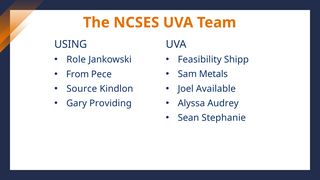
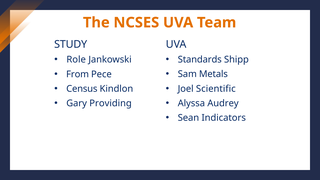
USING: USING -> STUDY
Feasibility: Feasibility -> Standards
Available: Available -> Scientific
Source: Source -> Census
Stephanie: Stephanie -> Indicators
